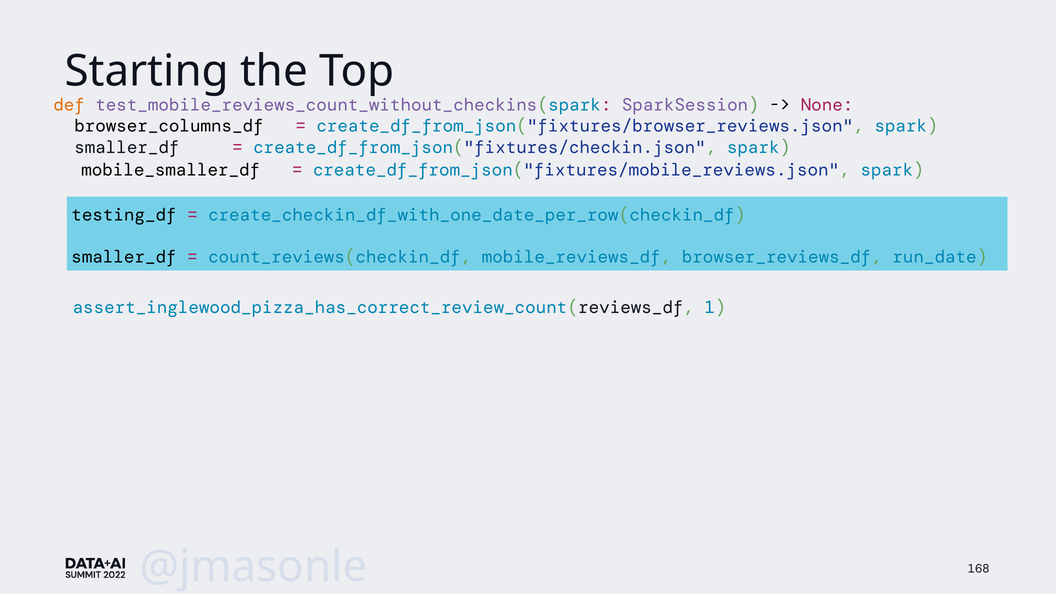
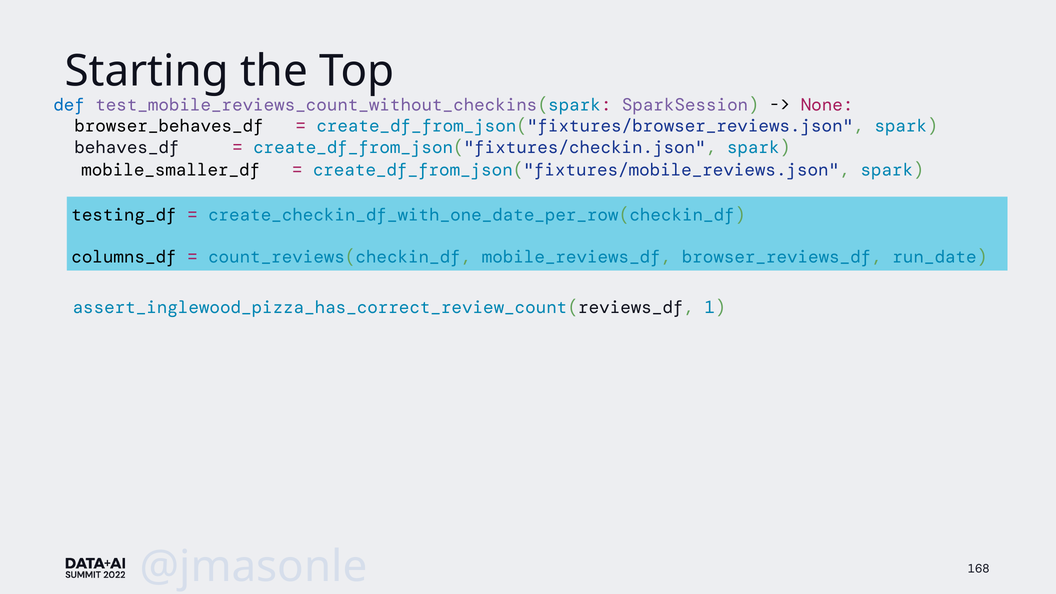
def colour: orange -> blue
browser_columns_df: browser_columns_df -> browser_behaves_df
smaller_df at (127, 147): smaller_df -> behaves_df
smaller_df at (124, 257): smaller_df -> columns_df
